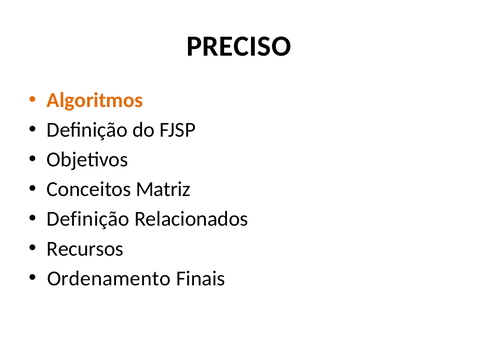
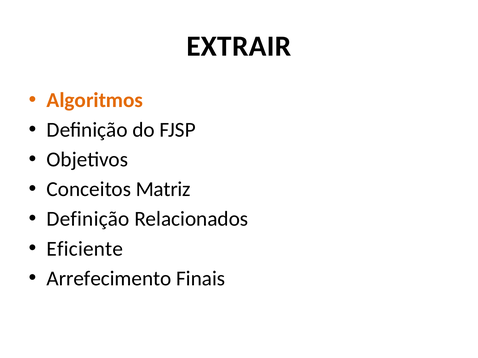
PRECISO: PRECISO -> EXTRAIR
Recursos: Recursos -> Eficiente
Ordenamento: Ordenamento -> Arrefecimento
